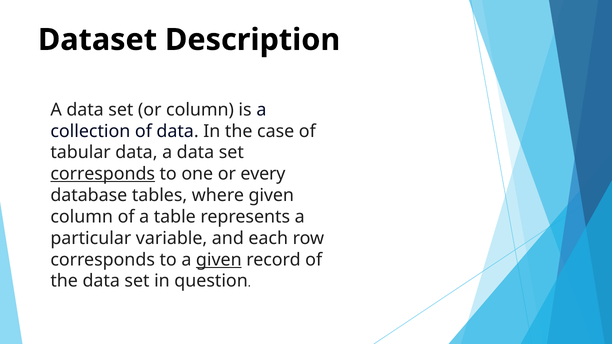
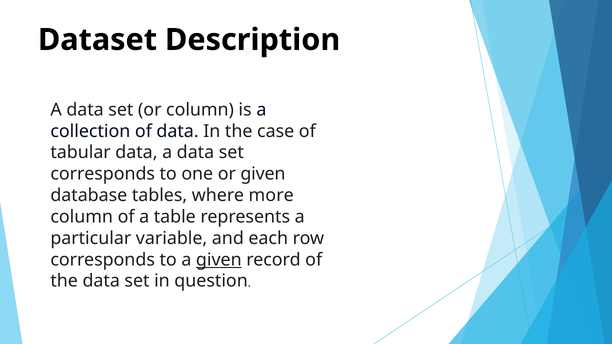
corresponds at (103, 174) underline: present -> none
or every: every -> given
where given: given -> more
